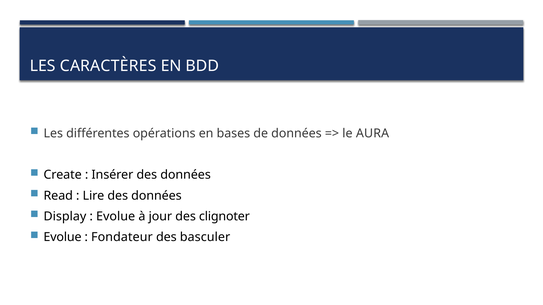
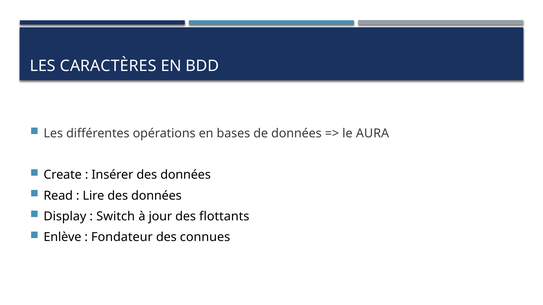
Evolue at (116, 217): Evolue -> Switch
clignoter: clignoter -> flottants
Evolue at (63, 238): Evolue -> Enlève
basculer: basculer -> connues
